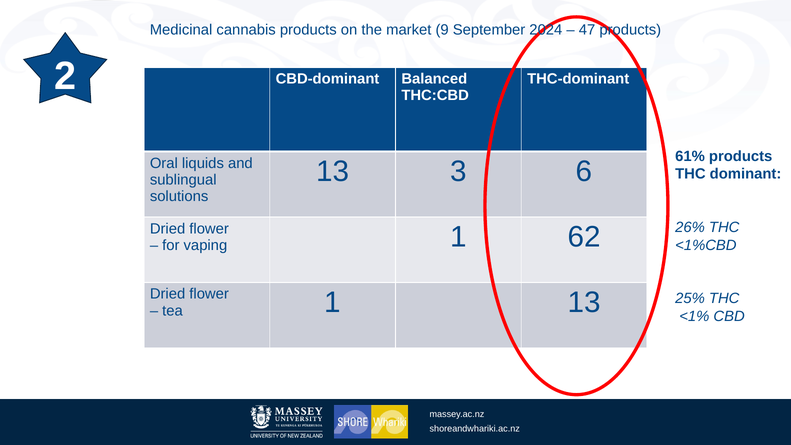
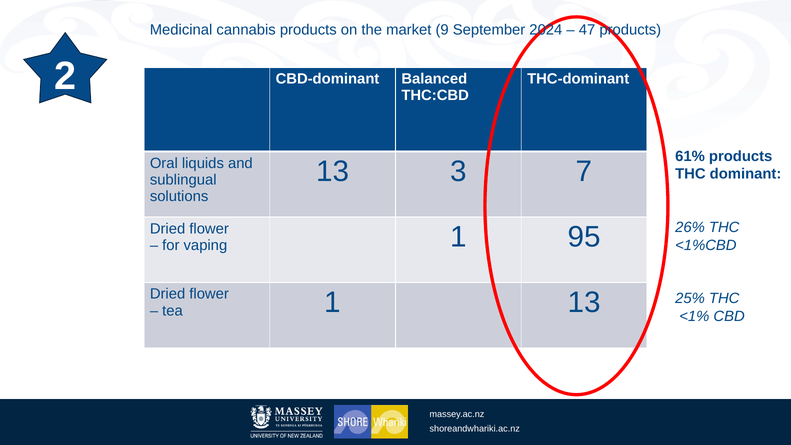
6: 6 -> 7
62: 62 -> 95
